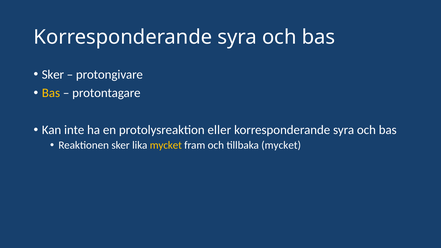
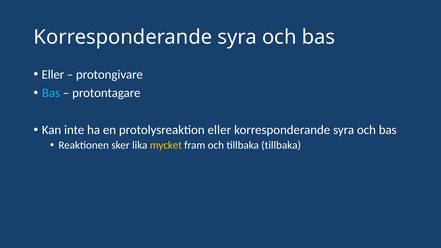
Sker at (53, 75): Sker -> Eller
Bas at (51, 93) colour: yellow -> light blue
tillbaka mycket: mycket -> tillbaka
